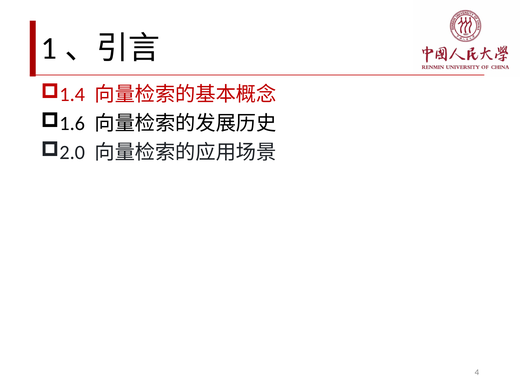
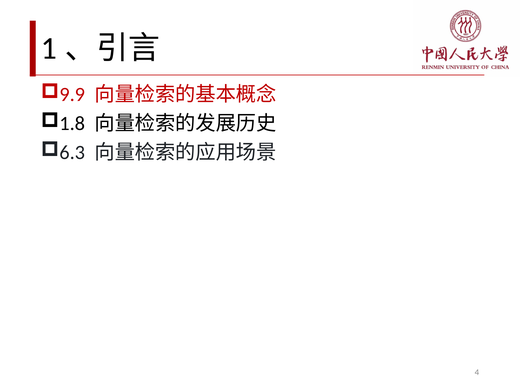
1.4: 1.4 -> 9.9
1.6: 1.6 -> 1.8
2.0: 2.0 -> 6.3
